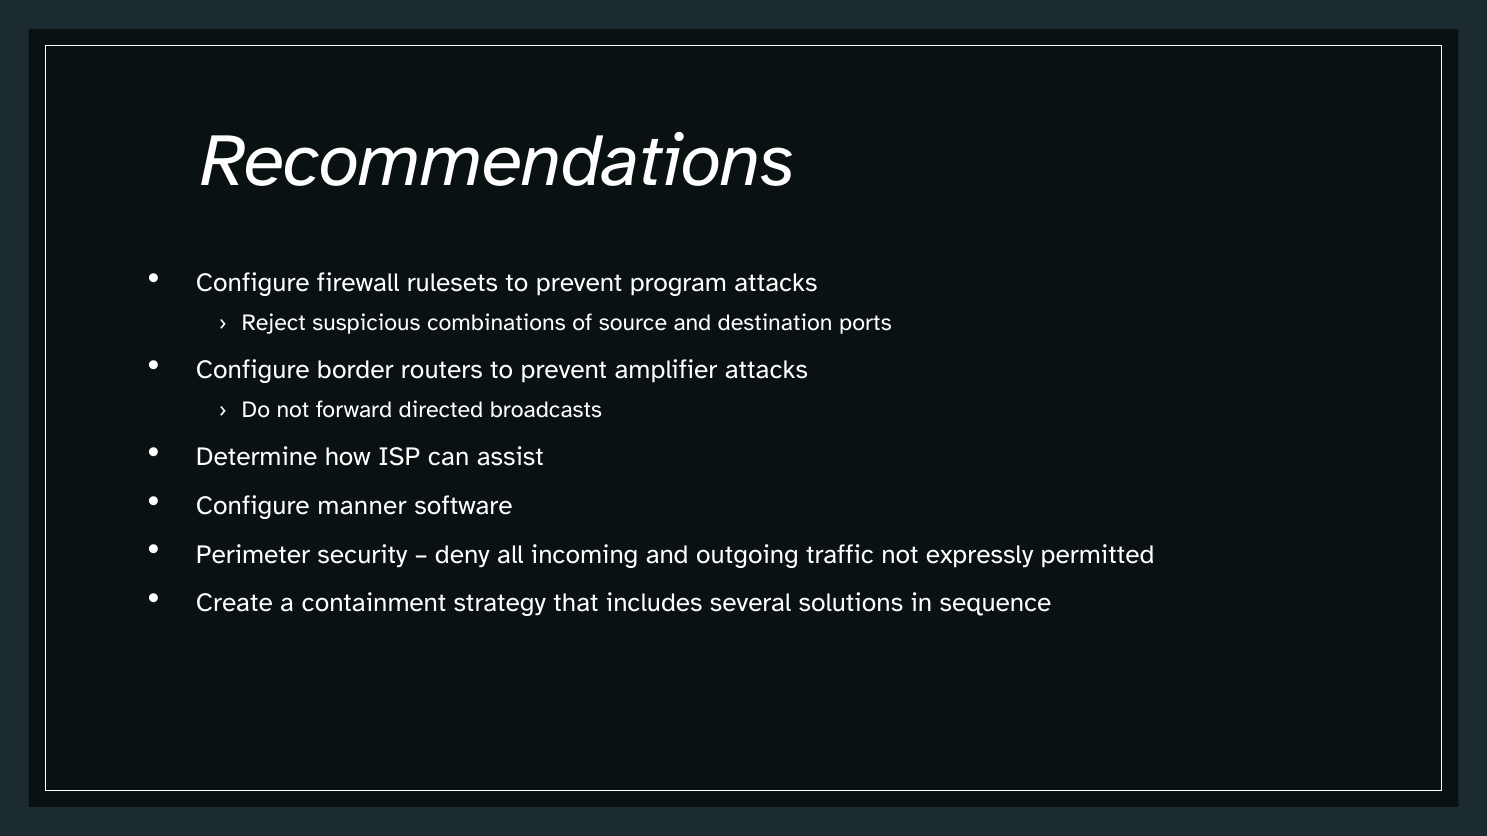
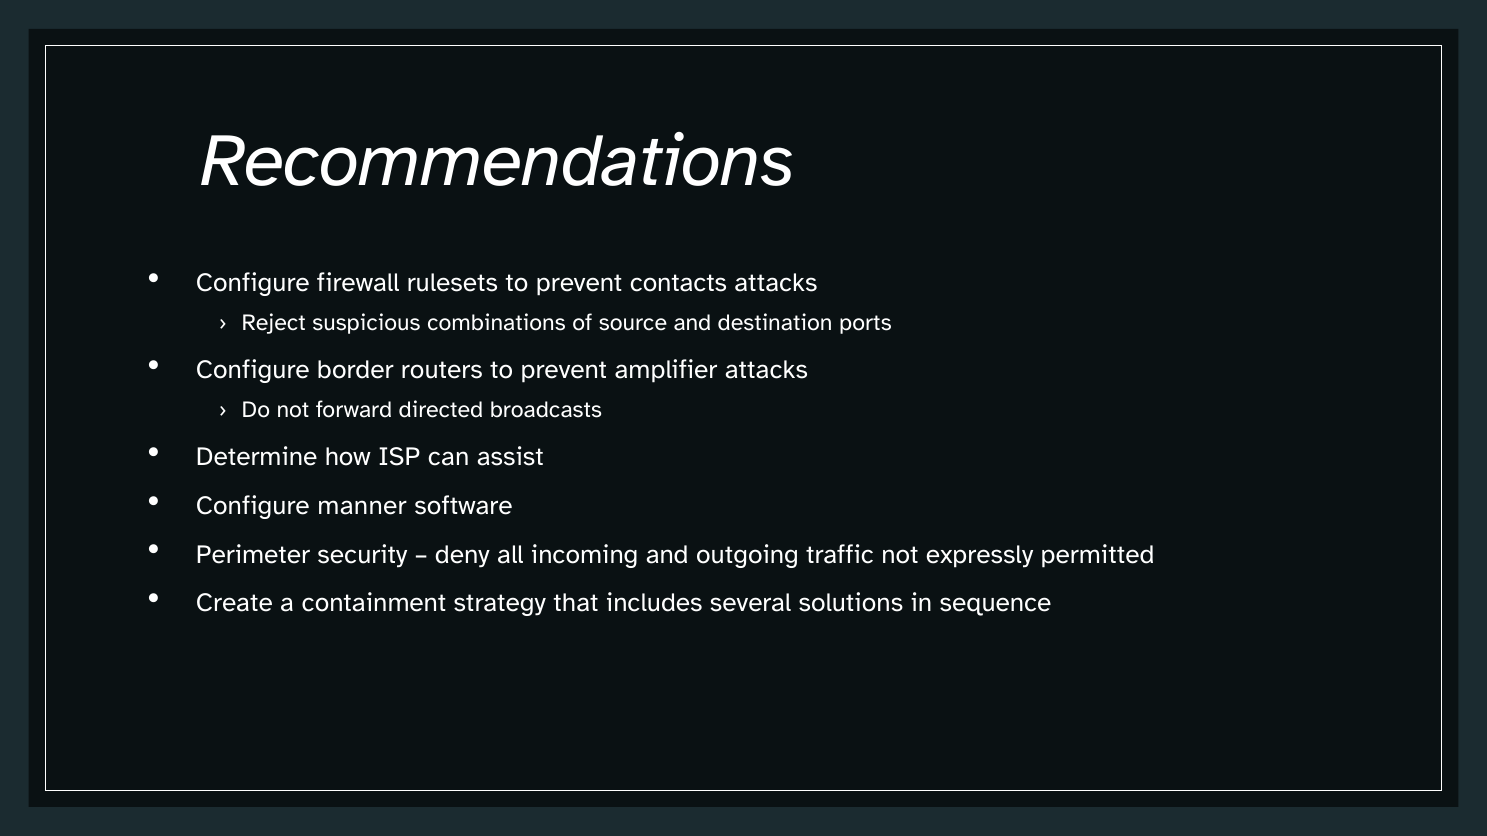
program: program -> contacts
